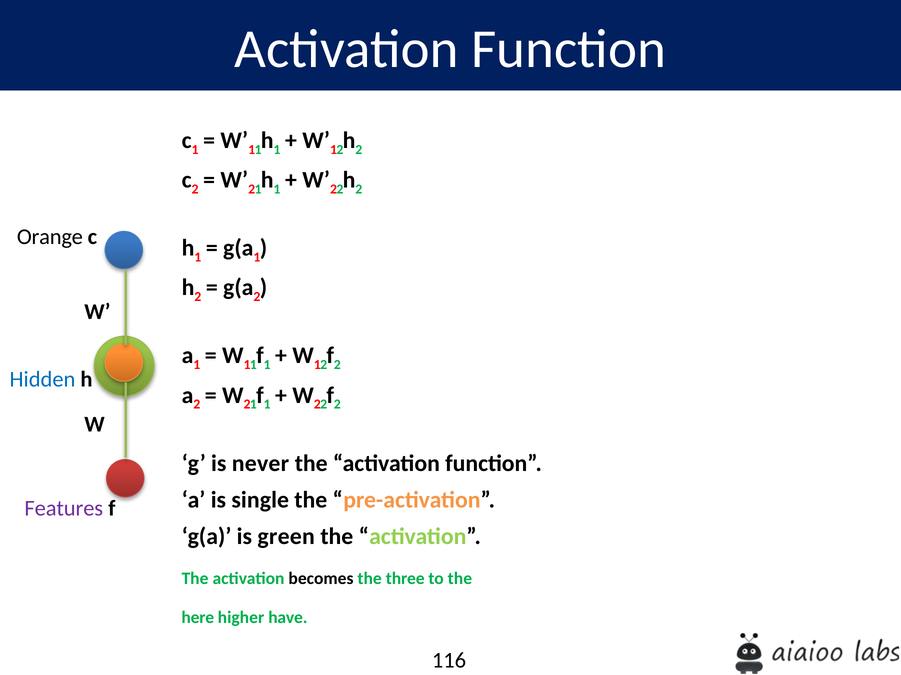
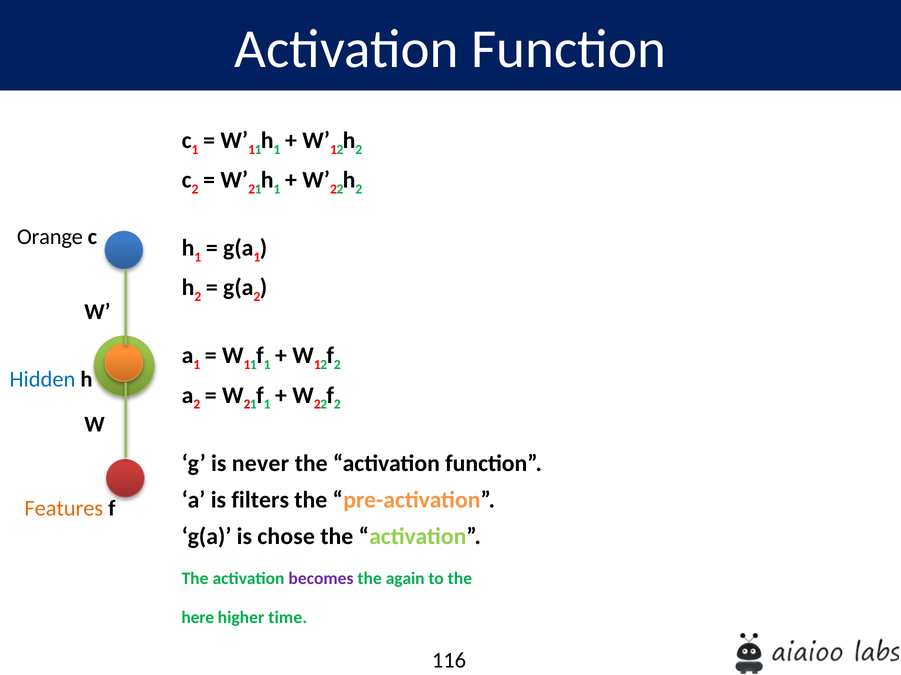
single: single -> filters
Features colour: purple -> orange
green: green -> chose
becomes colour: black -> purple
three: three -> again
have: have -> time
